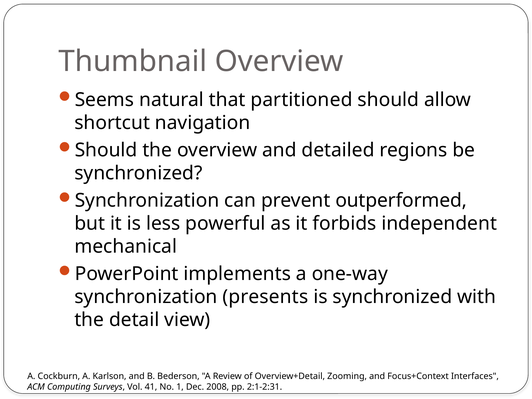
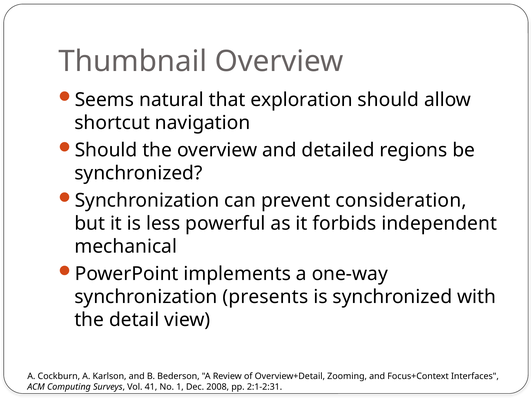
partitioned: partitioned -> exploration
outperformed: outperformed -> consideration
